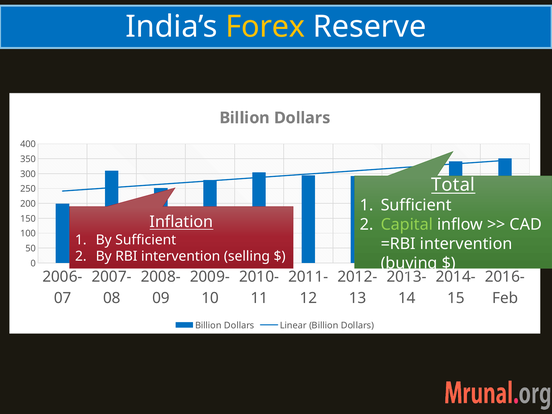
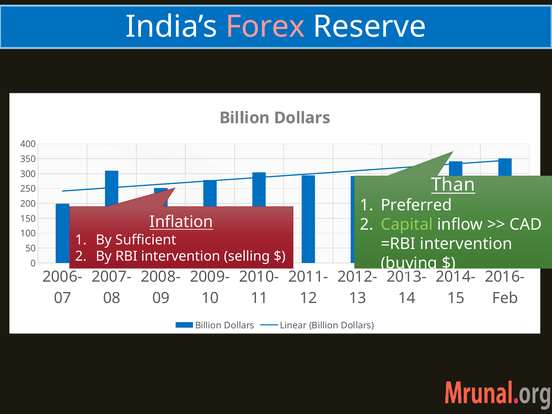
Forex colour: yellow -> pink
Total: Total -> Than
Sufficient at (416, 205): Sufficient -> Preferred
